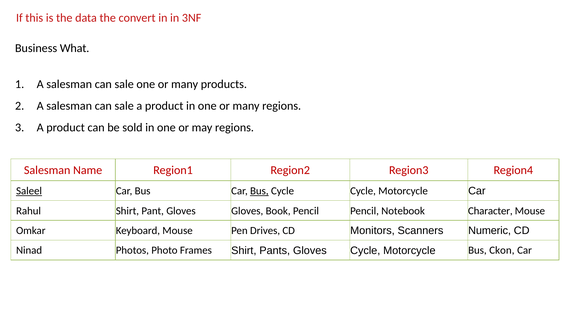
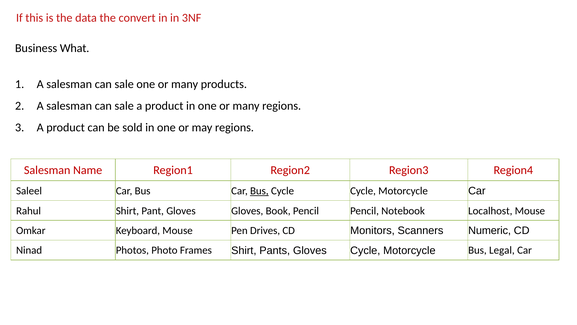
Saleel underline: present -> none
Character: Character -> Localhost
Ckon: Ckon -> Legal
